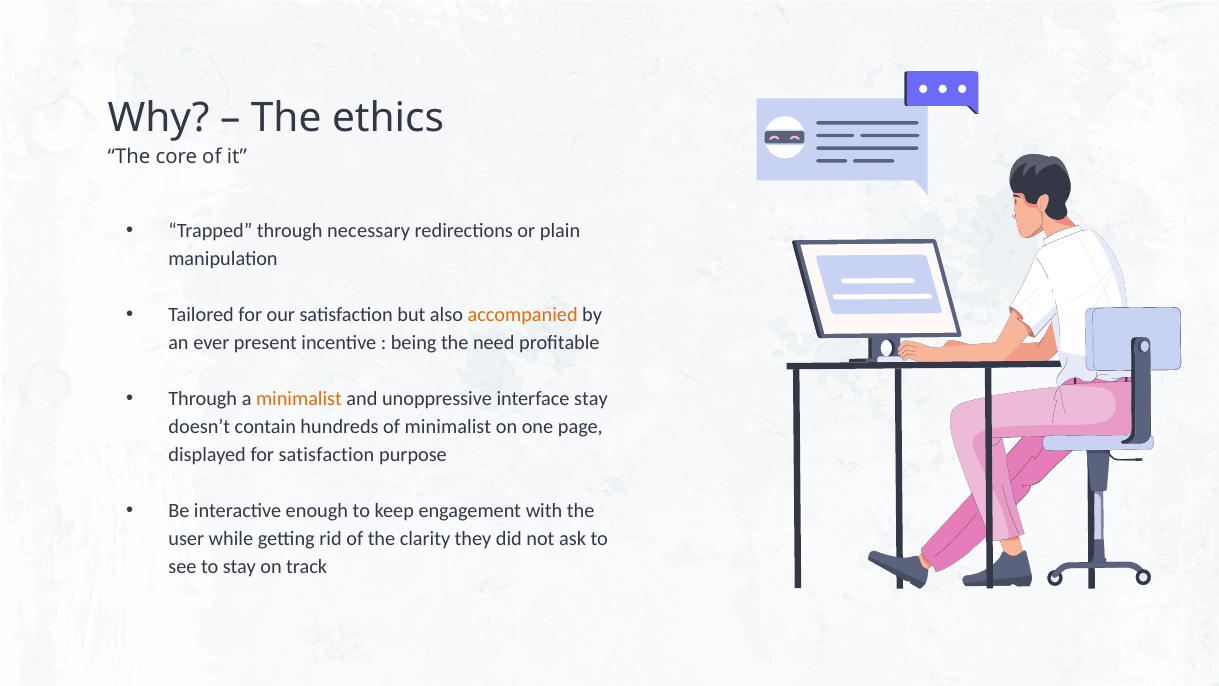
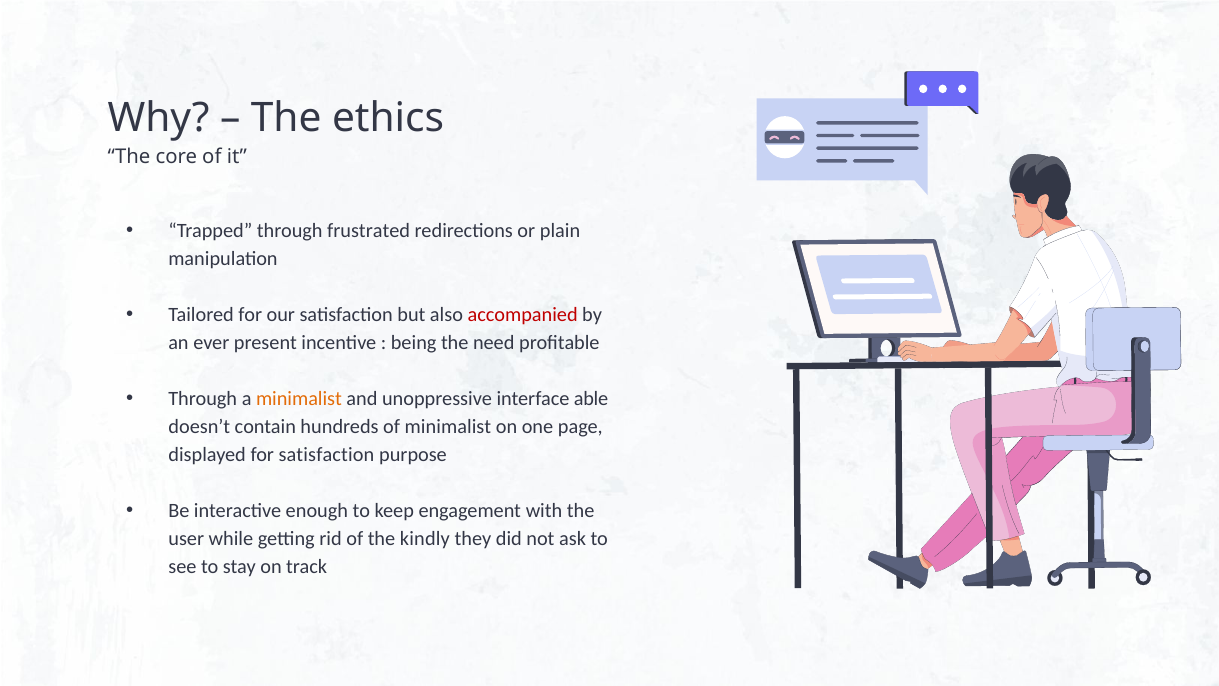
necessary: necessary -> frustrated
accompanied colour: orange -> red
interface stay: stay -> able
clarity: clarity -> kindly
